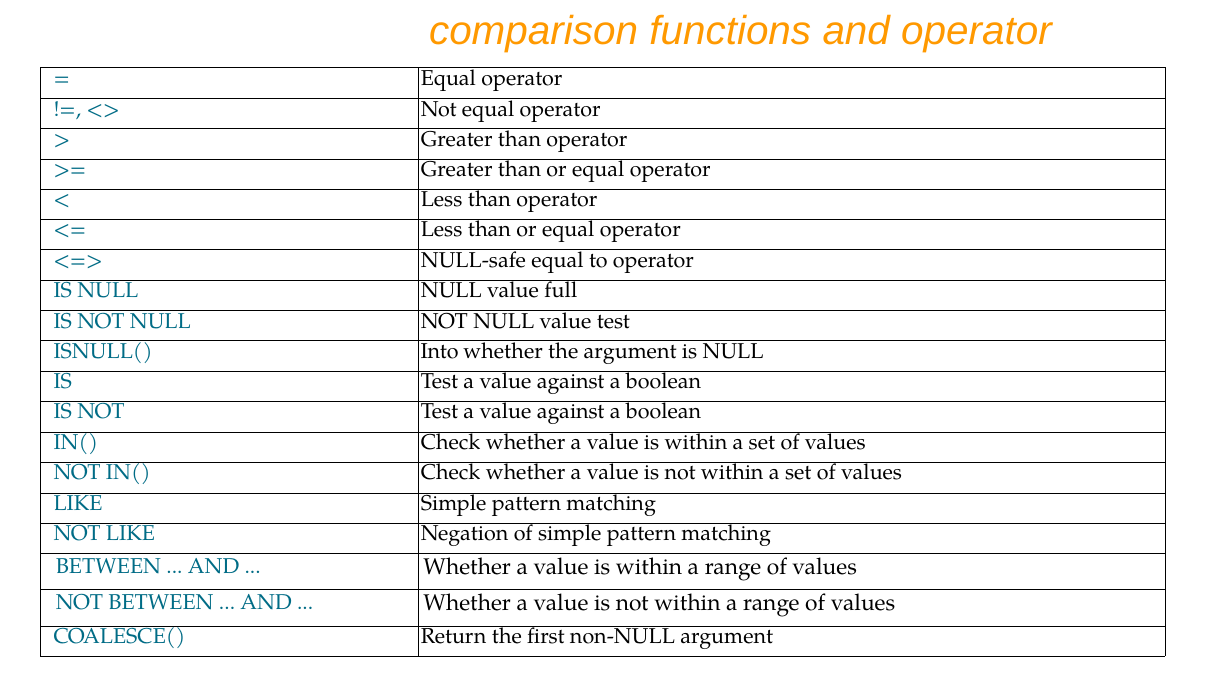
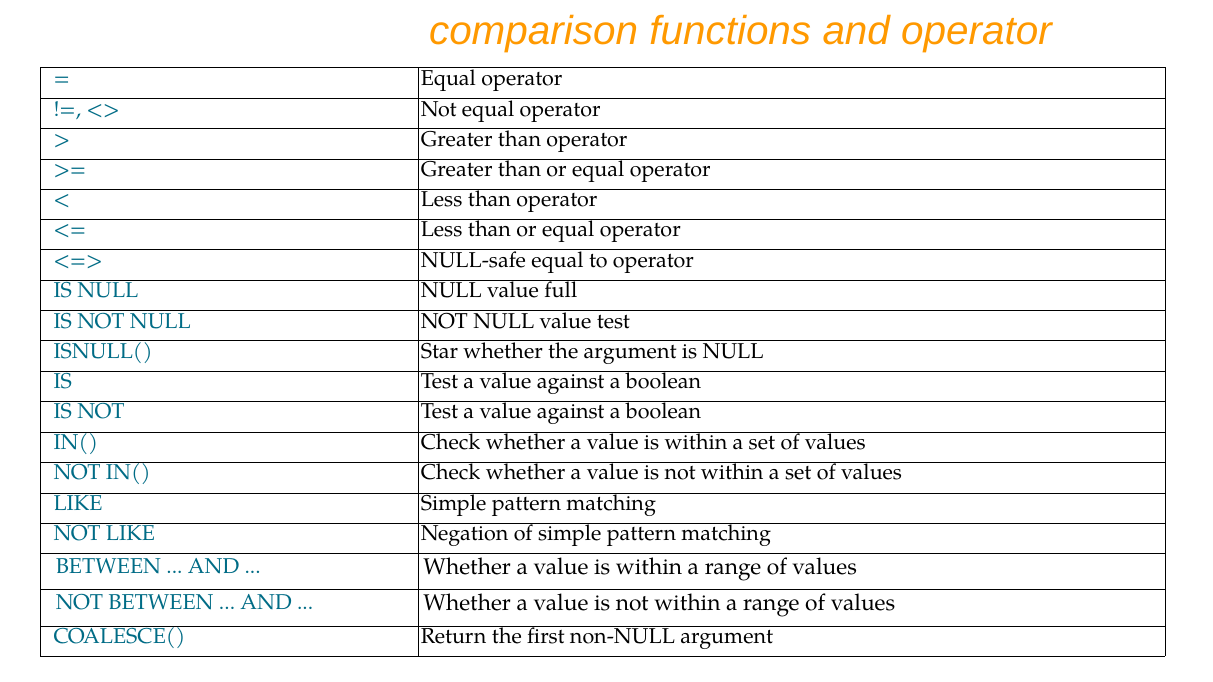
Into: Into -> Star
